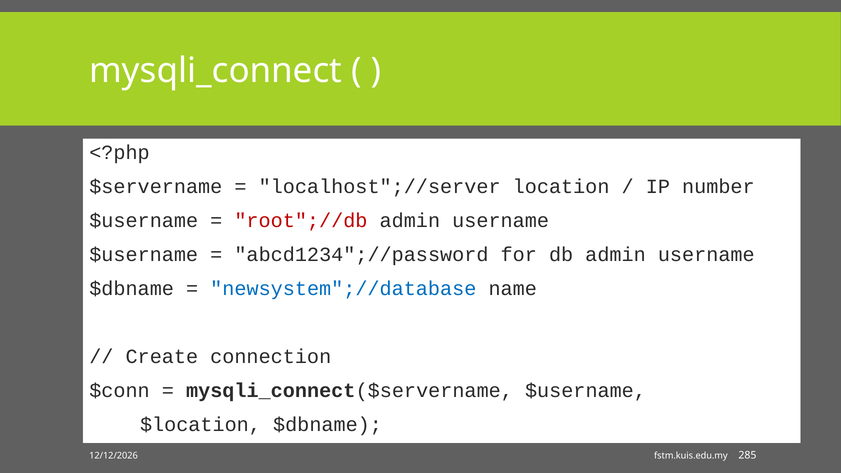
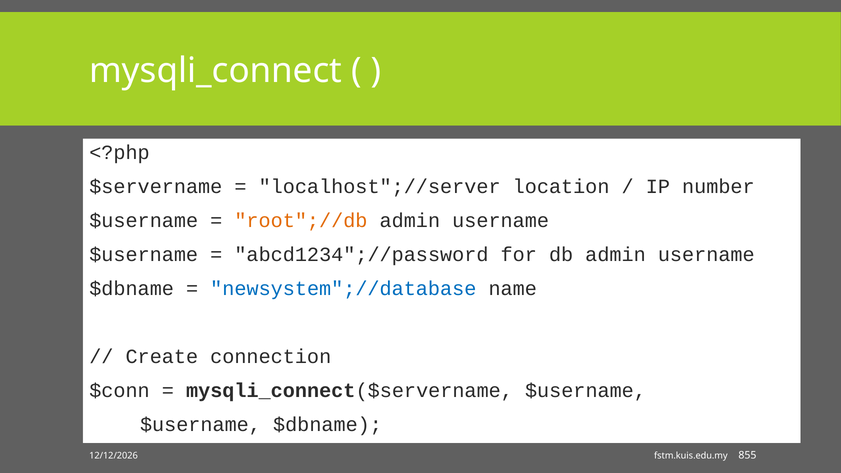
root";//db colour: red -> orange
$location at (200, 425): $location -> $username
285: 285 -> 855
